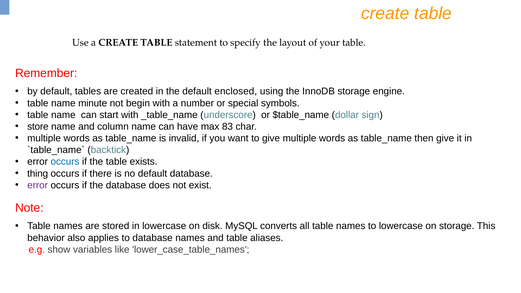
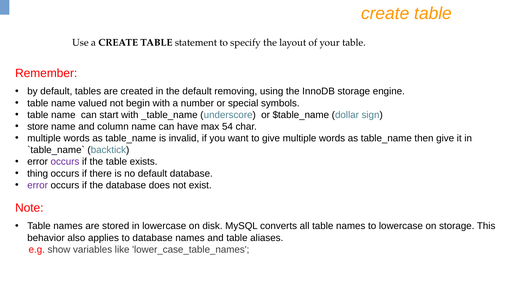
enclosed: enclosed -> removing
minute: minute -> valued
83: 83 -> 54
occurs at (65, 162) colour: blue -> purple
